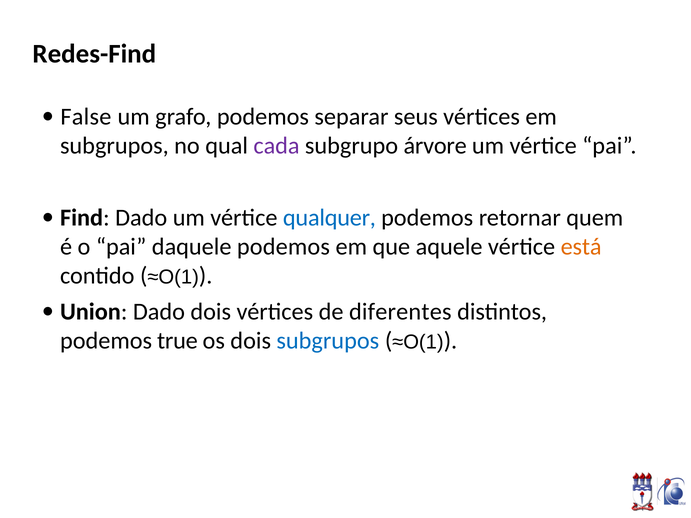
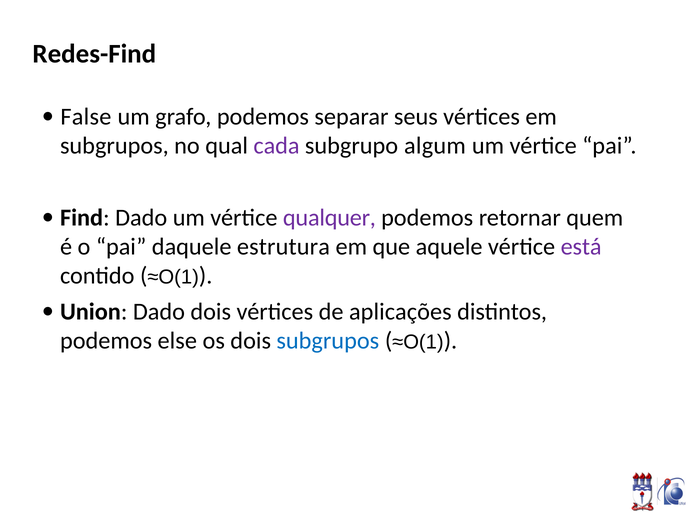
árvore: árvore -> algum
qualquer colour: blue -> purple
daquele podemos: podemos -> estrutura
está colour: orange -> purple
diferentes: diferentes -> aplicações
true: true -> else
